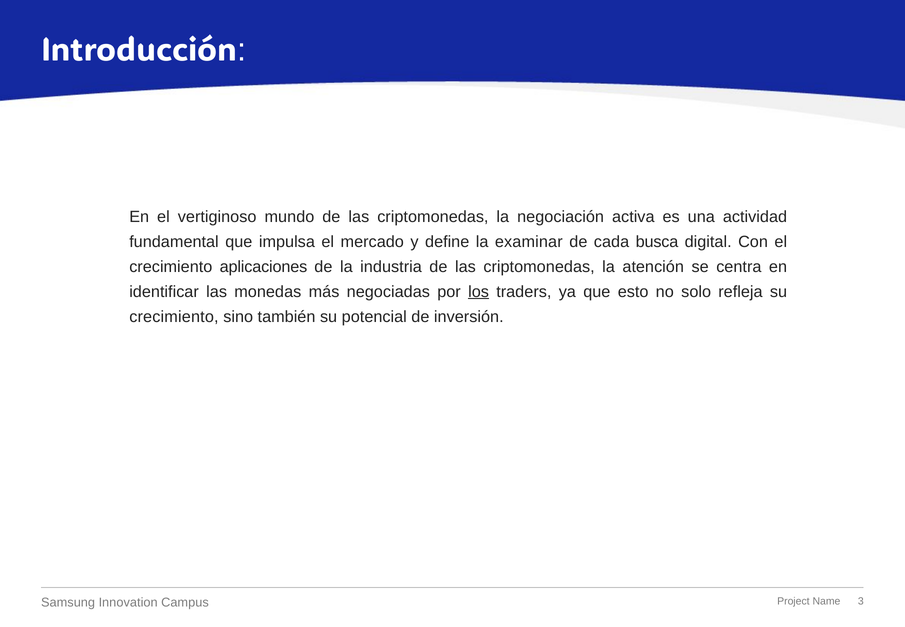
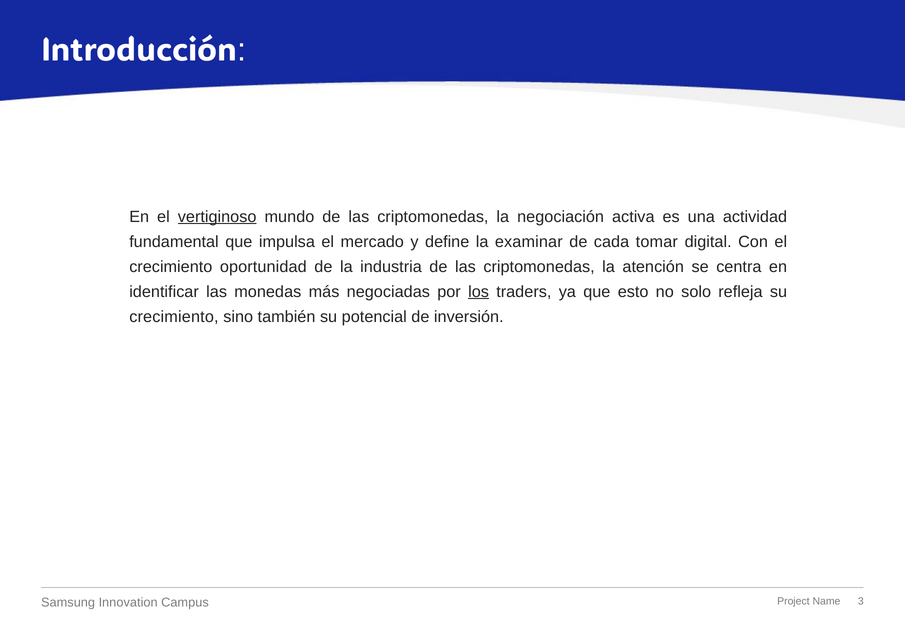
vertiginoso underline: none -> present
busca: busca -> tomar
aplicaciones: aplicaciones -> oportunidad
